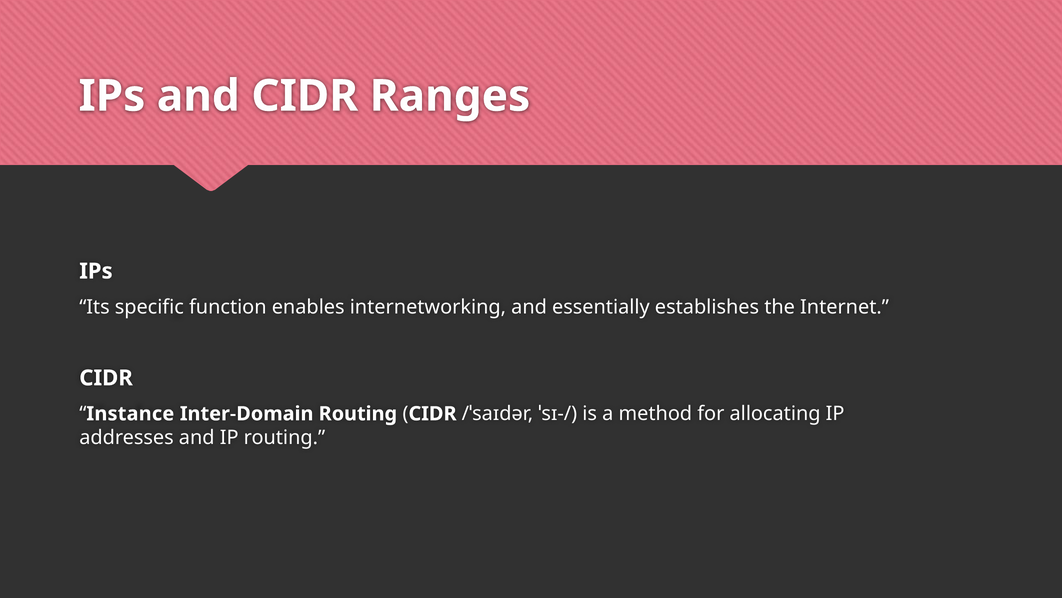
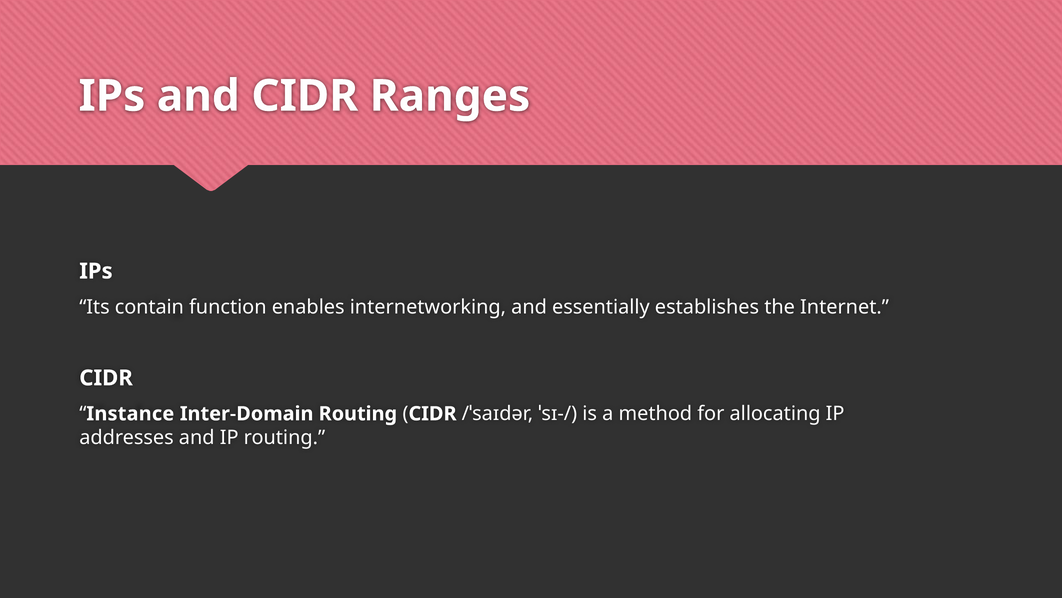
specific: specific -> contain
